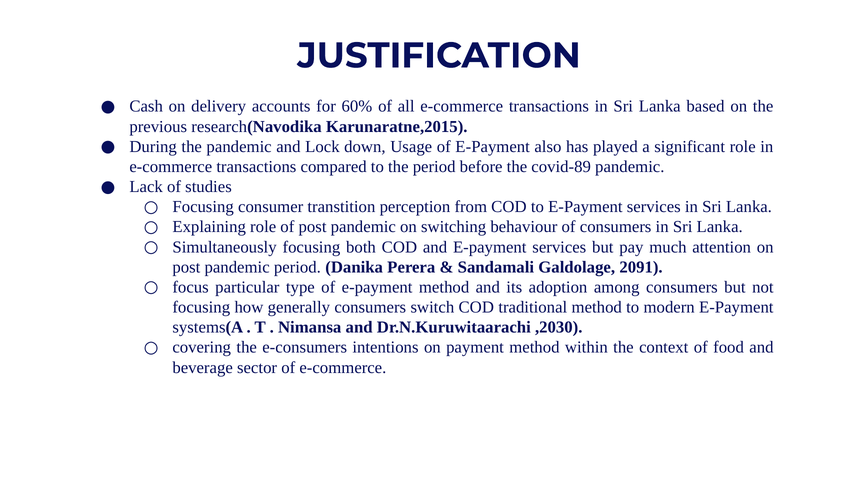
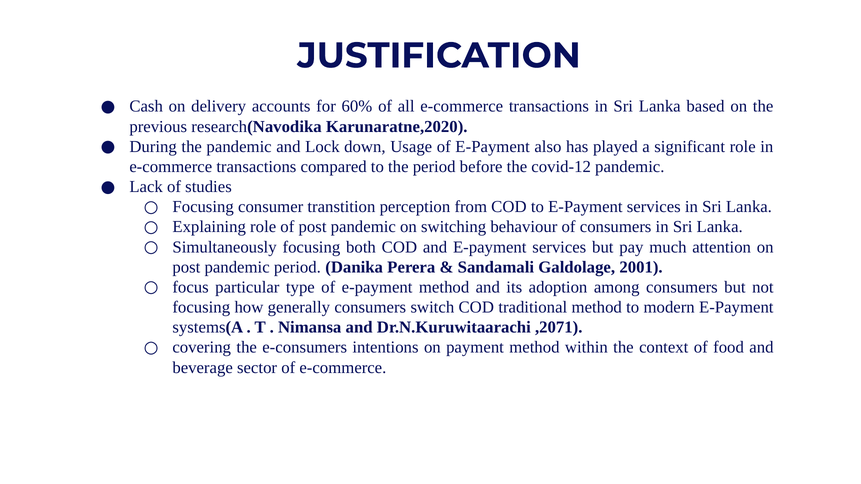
Karunaratne,2015: Karunaratne,2015 -> Karunaratne,2020
covid-89: covid-89 -> covid-12
2091: 2091 -> 2001
,2030: ,2030 -> ,2071
